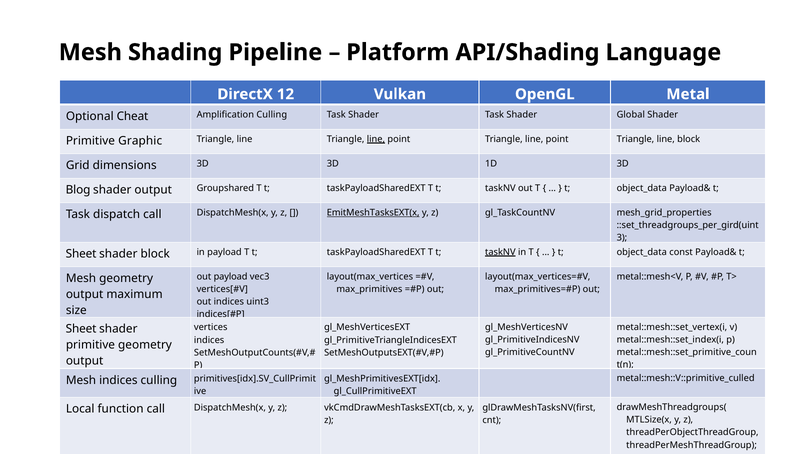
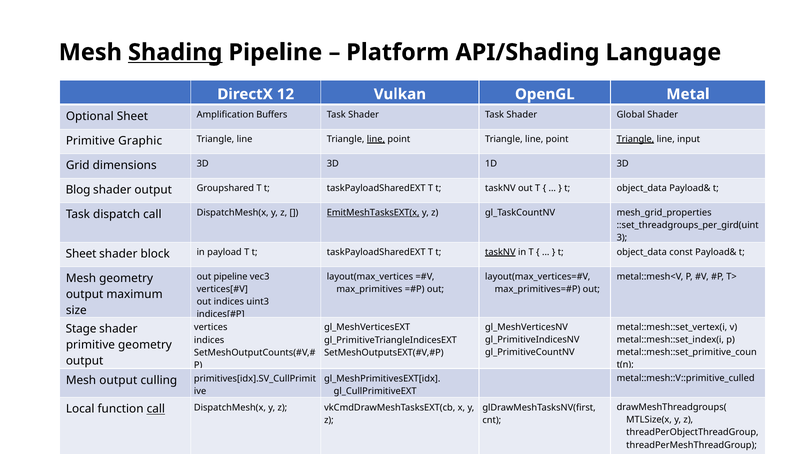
Shading underline: none -> present
Optional Cheat: Cheat -> Sheet
Amplification Culling: Culling -> Buffers
Triangle at (635, 139) underline: none -> present
line block: block -> input
out payload: payload -> pipeline
Sheet at (81, 329): Sheet -> Stage
Mesh indices: indices -> output
call at (156, 409) underline: none -> present
